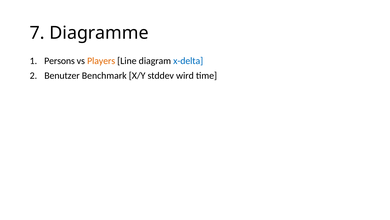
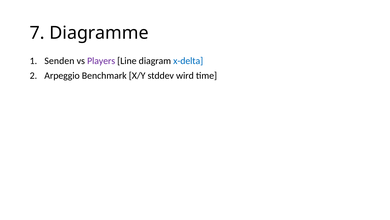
Persons: Persons -> Senden
Players colour: orange -> purple
Benutzer: Benutzer -> Arpeggio
